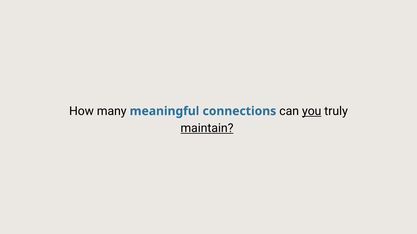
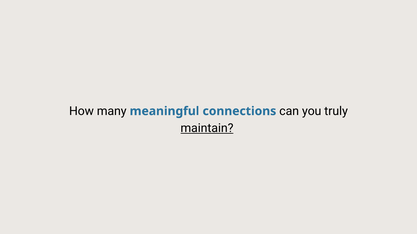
you underline: present -> none
